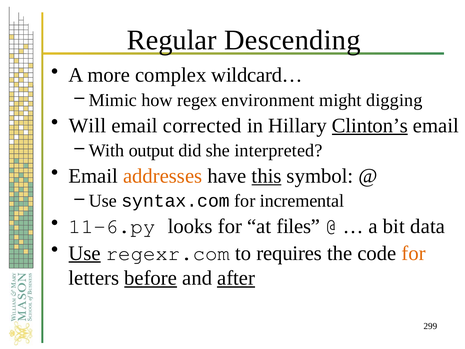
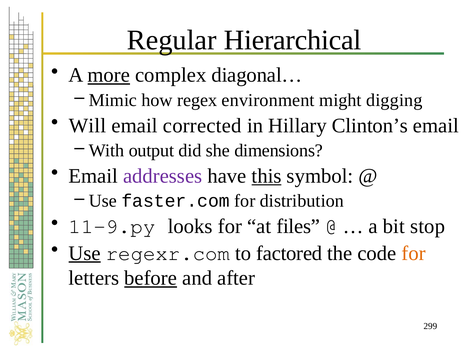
Descending: Descending -> Hierarchical
more underline: none -> present
wildcard…: wildcard… -> diagonal…
Clinton’s underline: present -> none
interpreted: interpreted -> dimensions
addresses colour: orange -> purple
syntax.com: syntax.com -> faster.com
incremental: incremental -> distribution
11-6.py: 11-6.py -> 11-9.py
data: data -> stop
requires: requires -> factored
after underline: present -> none
